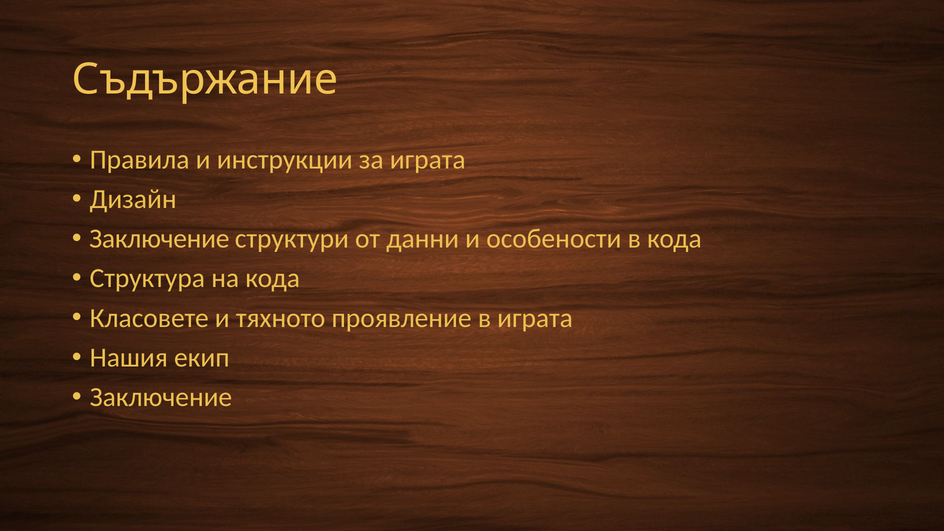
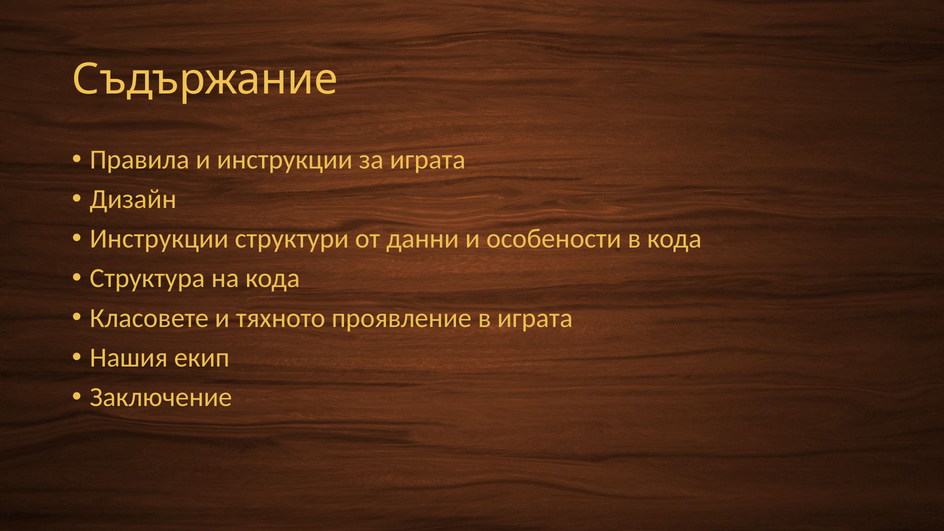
Заключение at (159, 239): Заключение -> Инструкции
